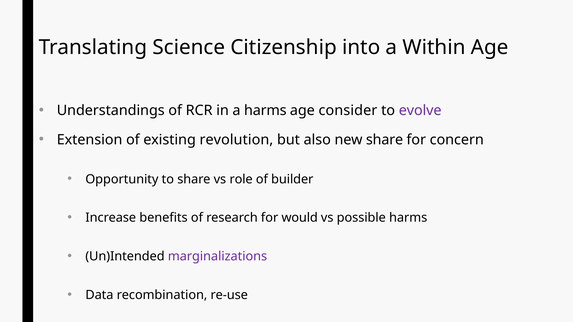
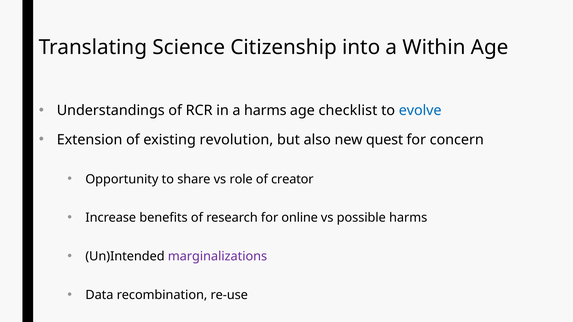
consider: consider -> checklist
evolve colour: purple -> blue
new share: share -> quest
builder: builder -> creator
would: would -> online
